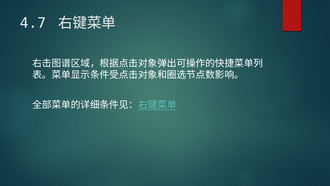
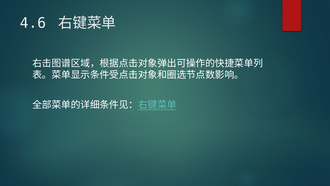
4.7: 4.7 -> 4.6
